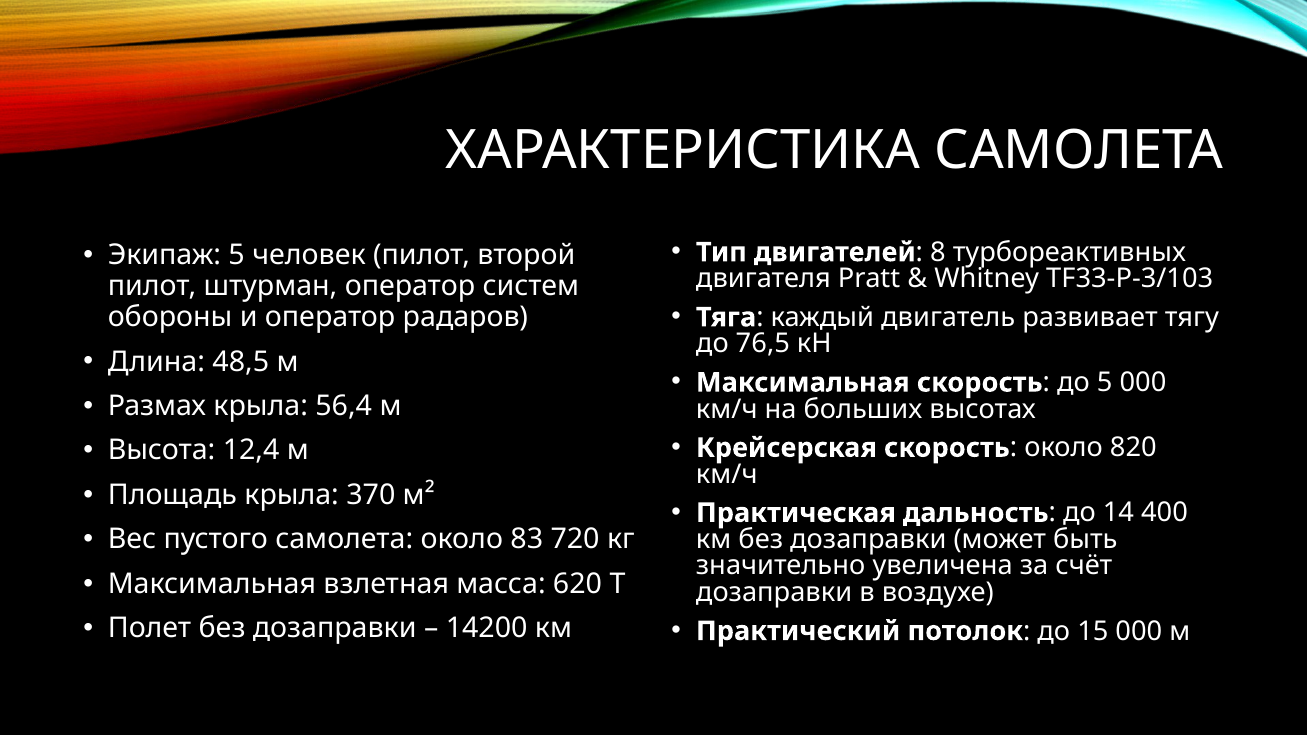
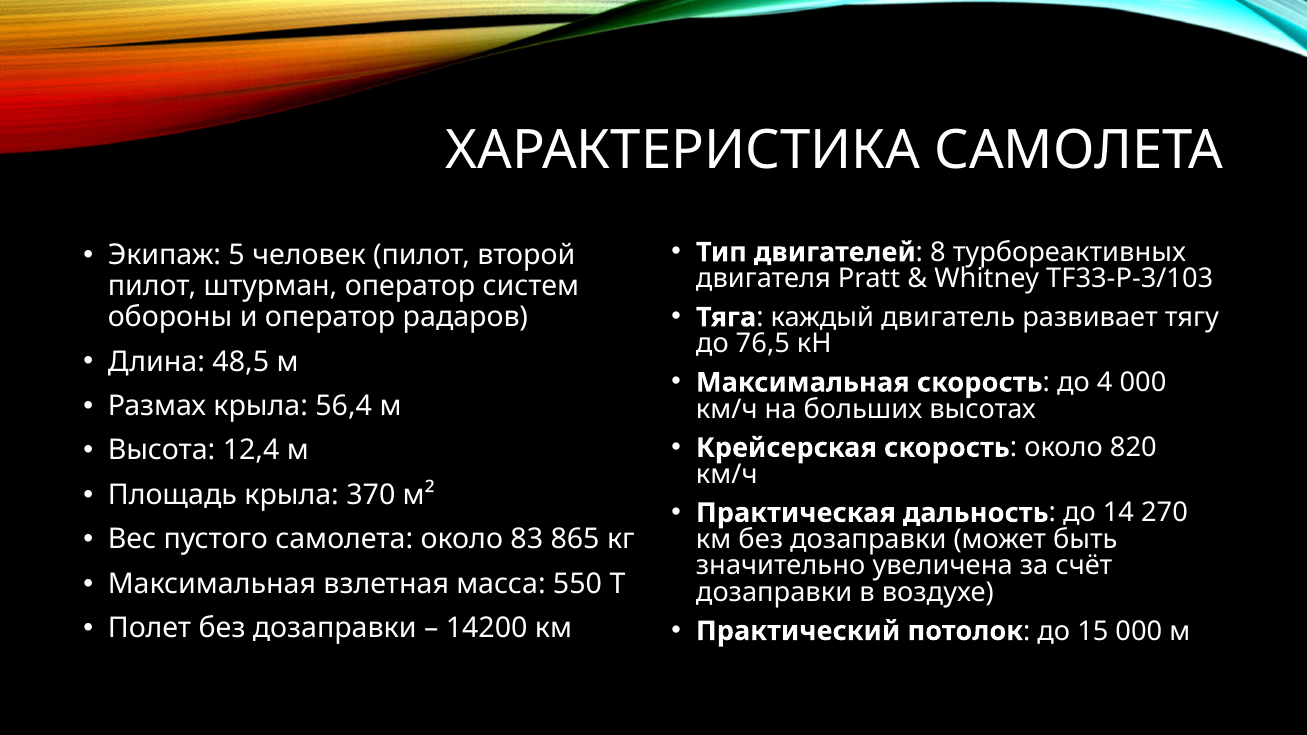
до 5: 5 -> 4
400: 400 -> 270
720: 720 -> 865
620: 620 -> 550
